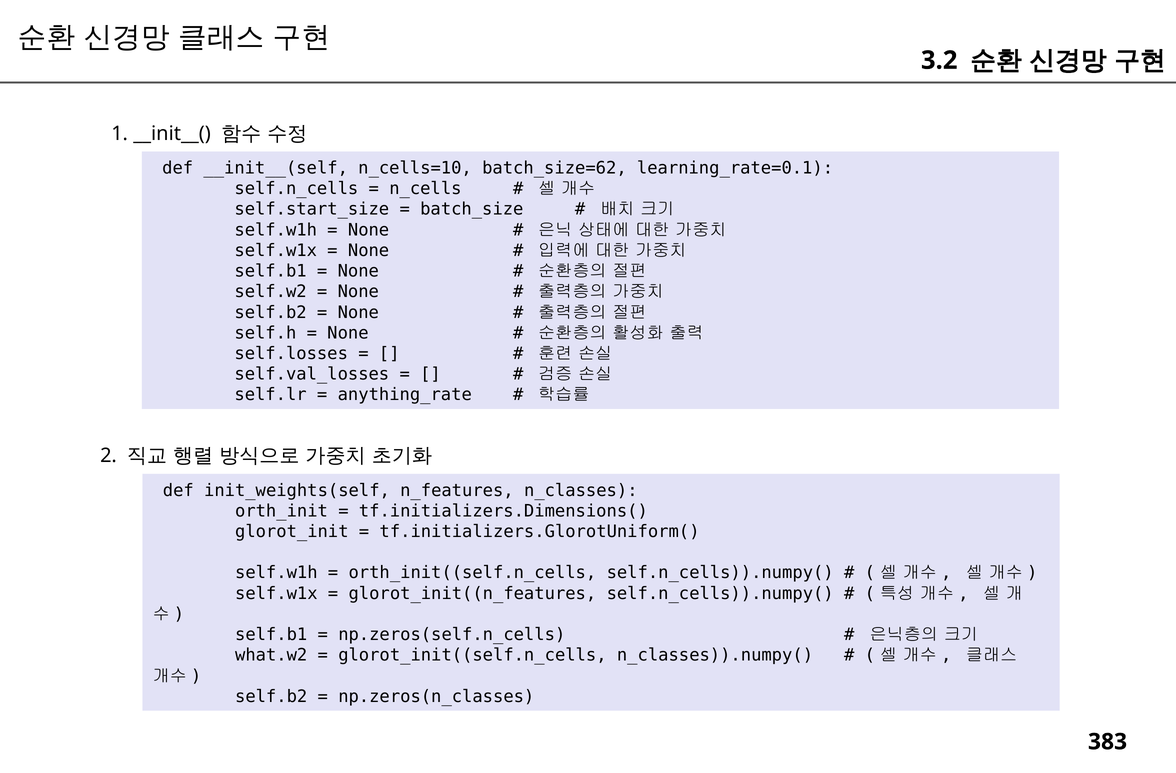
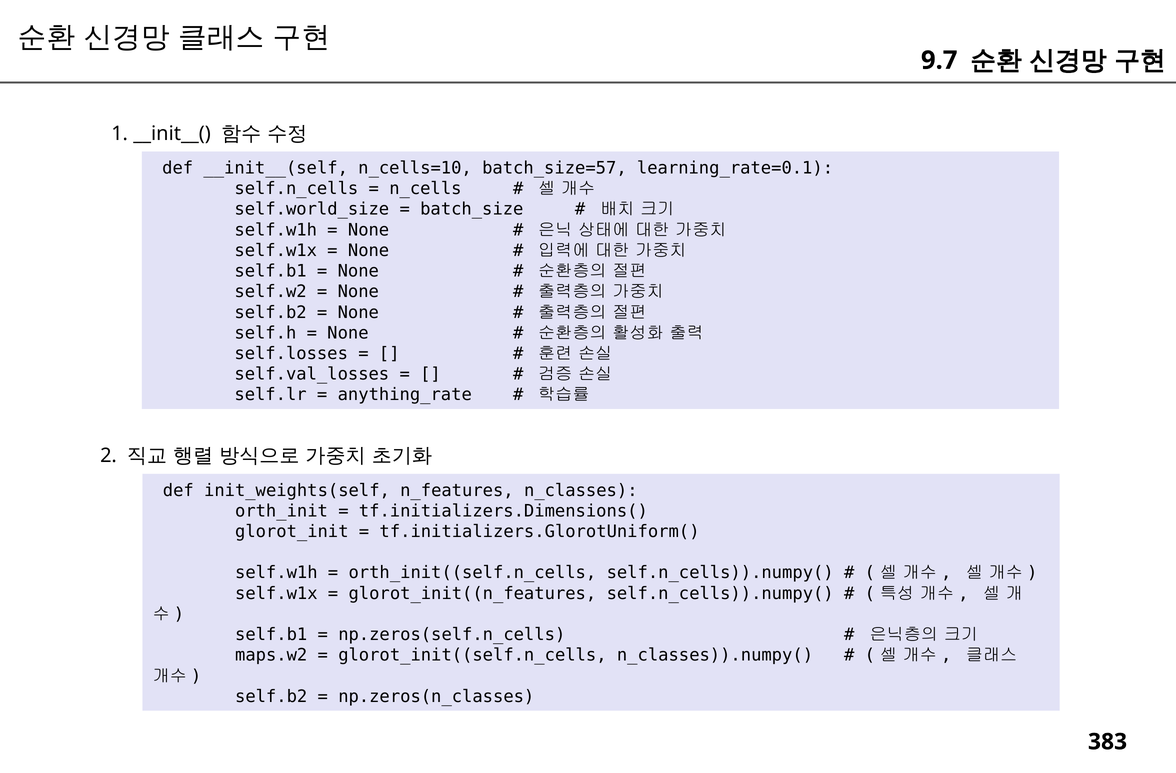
3.2: 3.2 -> 9.7
batch_size=62: batch_size=62 -> batch_size=57
self.start_size: self.start_size -> self.world_size
what.w2: what.w2 -> maps.w2
